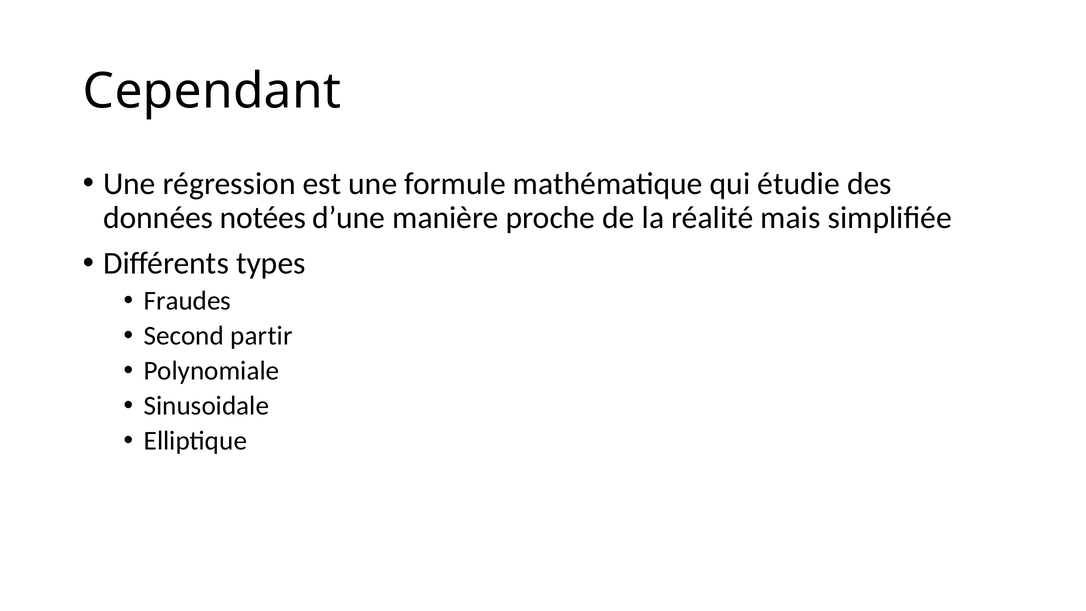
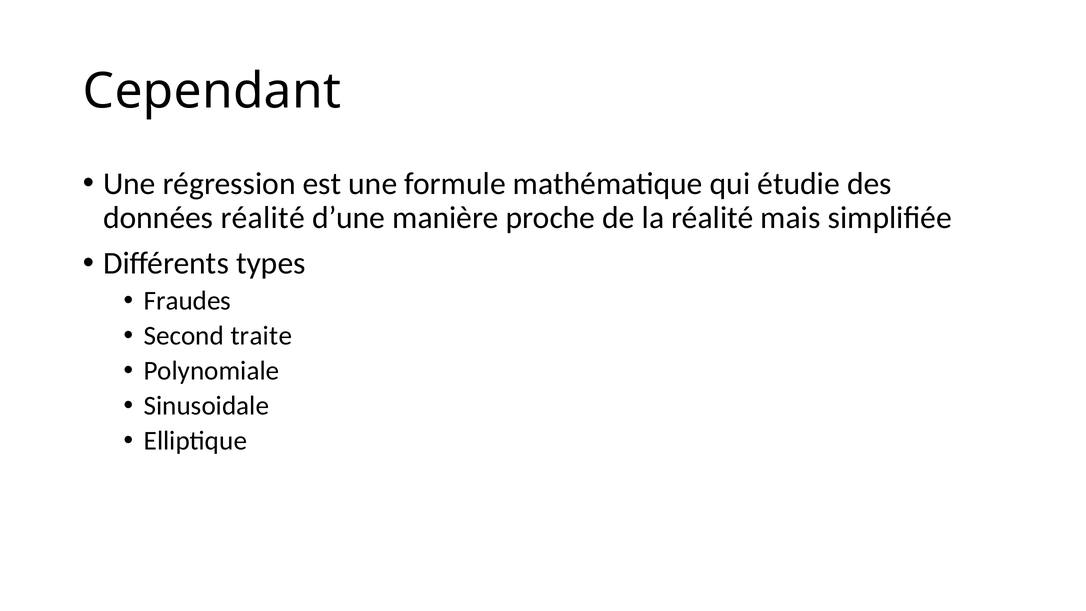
données notées: notées -> réalité
partir: partir -> traite
